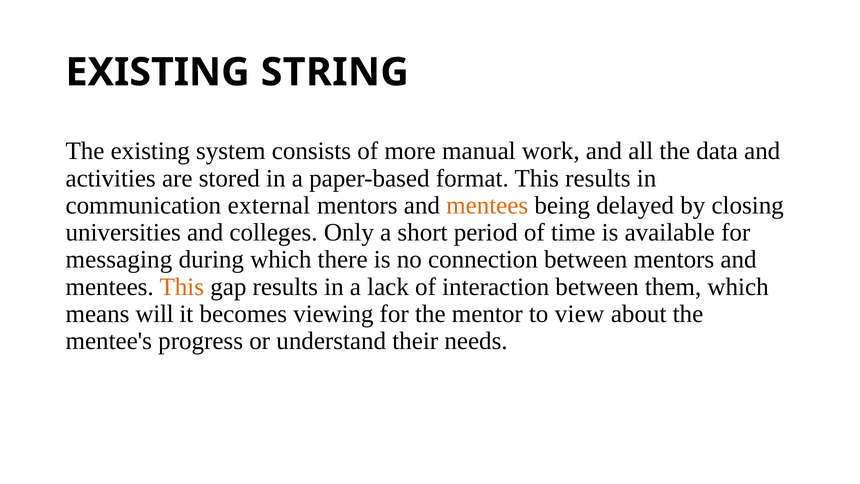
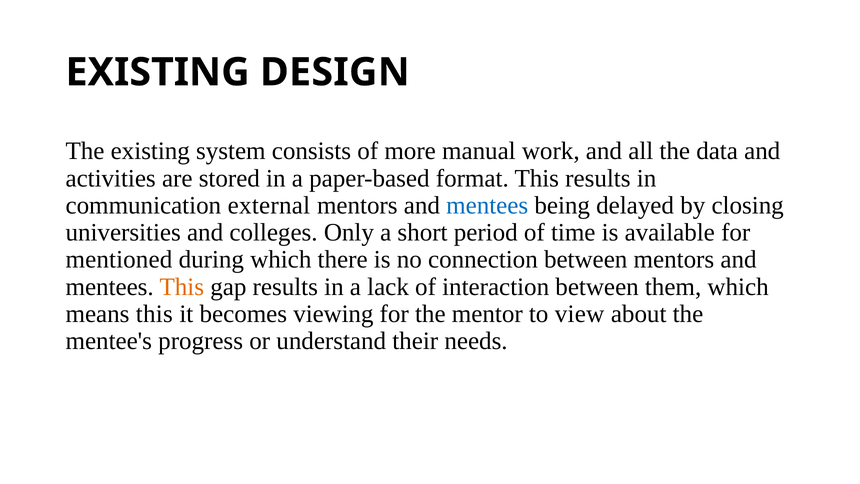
STRING: STRING -> DESIGN
mentees at (487, 205) colour: orange -> blue
messaging: messaging -> mentioned
means will: will -> this
